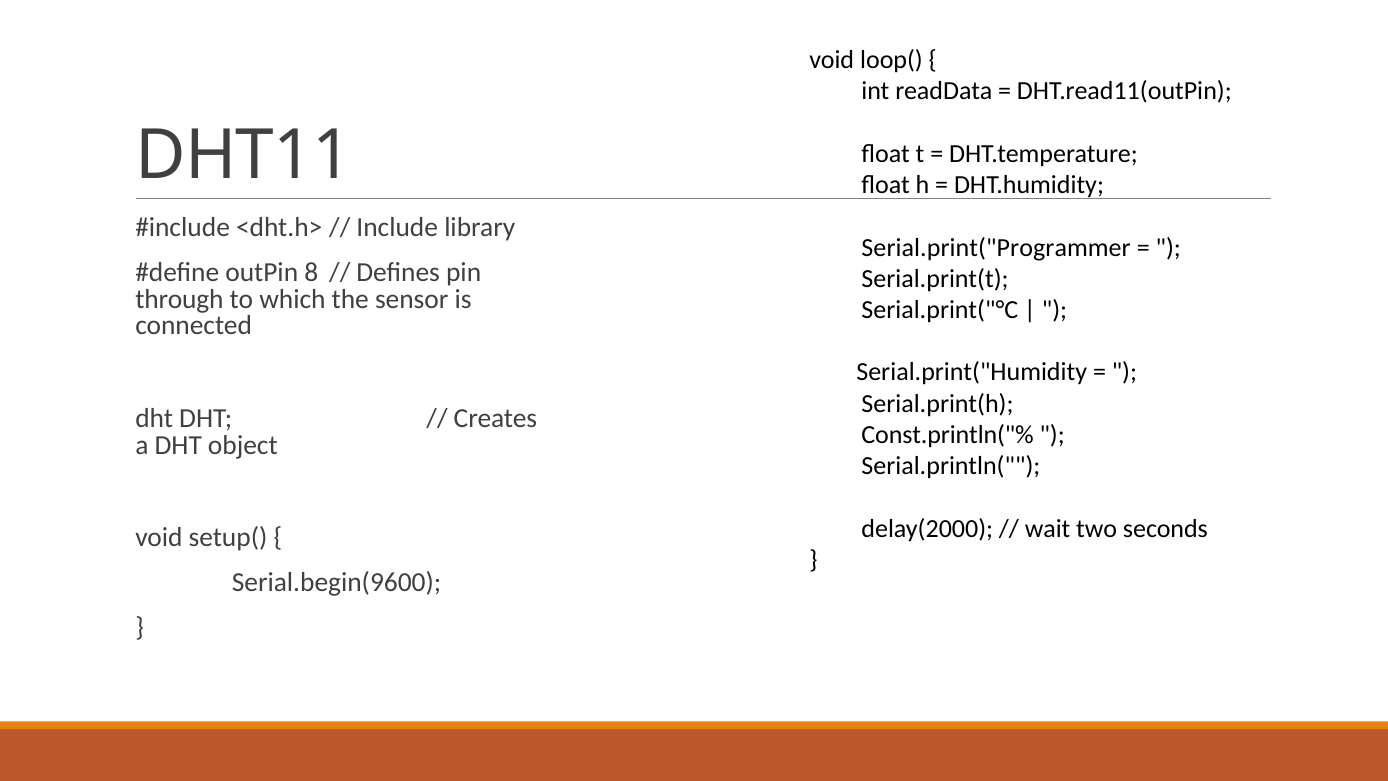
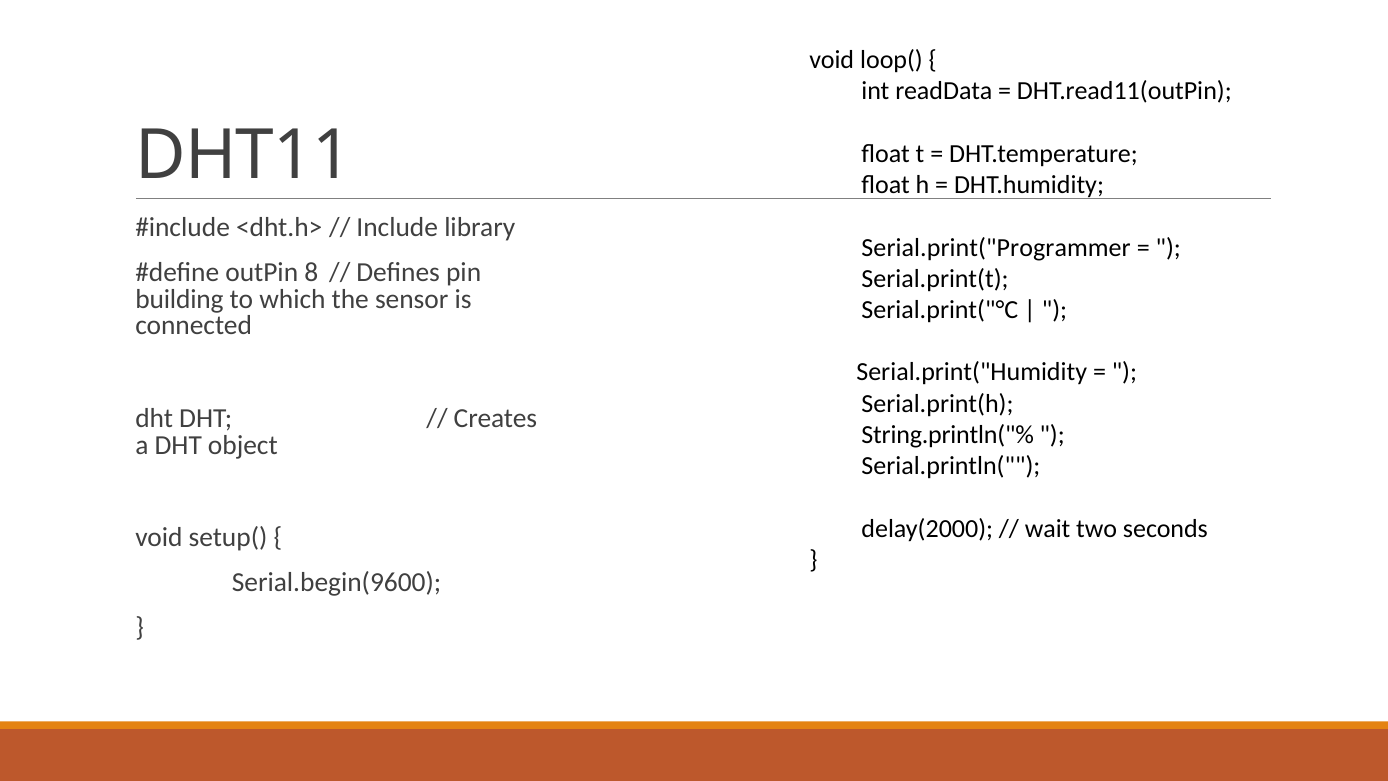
through: through -> building
Const.println("%: Const.println("% -> String.println("%
